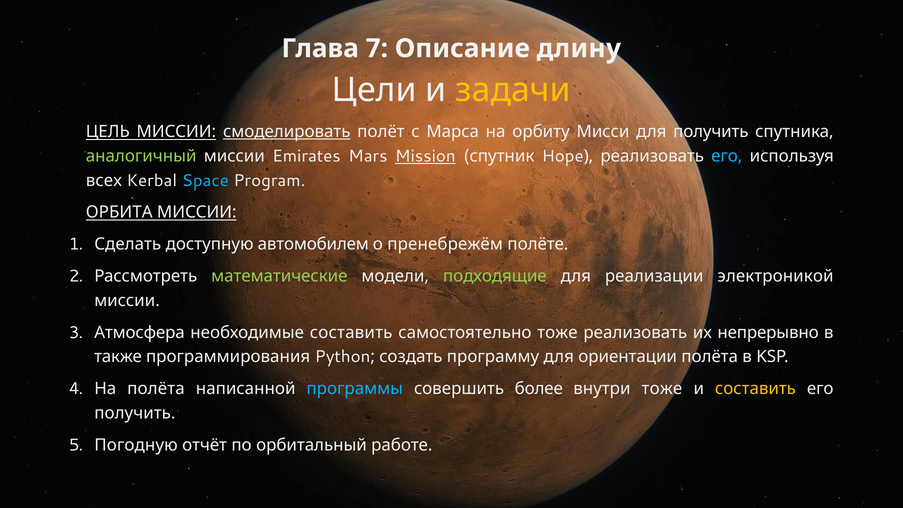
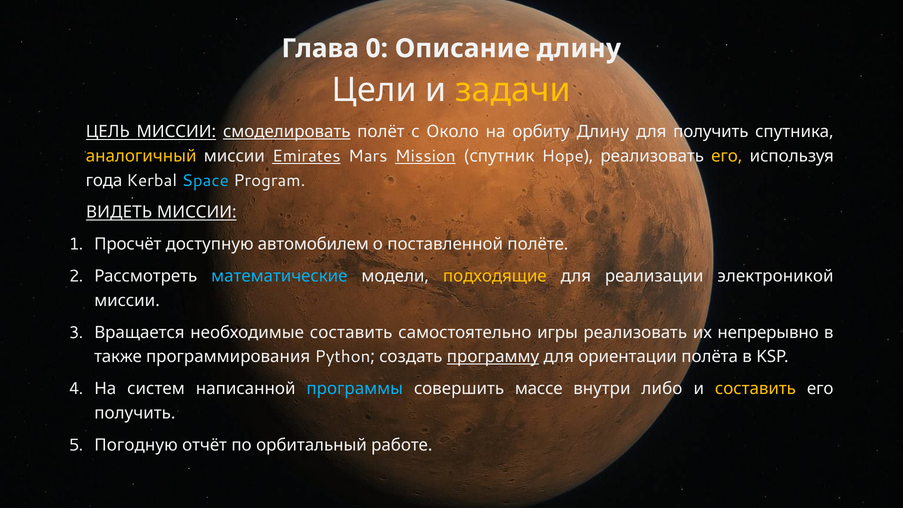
7: 7 -> 0
Марса: Марса -> Около
орбиту Мисси: Мисси -> Длину
аналогичный colour: light green -> yellow
Emirates underline: none -> present
его at (727, 156) colour: light blue -> yellow
всех: всех -> года
ОРБИТА: ОРБИТА -> ВИДЕТЬ
Сделать: Сделать -> Просчёт
пренебрежём: пренебрежём -> поставленной
математические colour: light green -> light blue
подходящие colour: light green -> yellow
Атмосфера: Атмосфера -> Вращается
самостоятельно тоже: тоже -> игры
программу underline: none -> present
На полёта: полёта -> систем
более: более -> массе
внутри тоже: тоже -> либо
